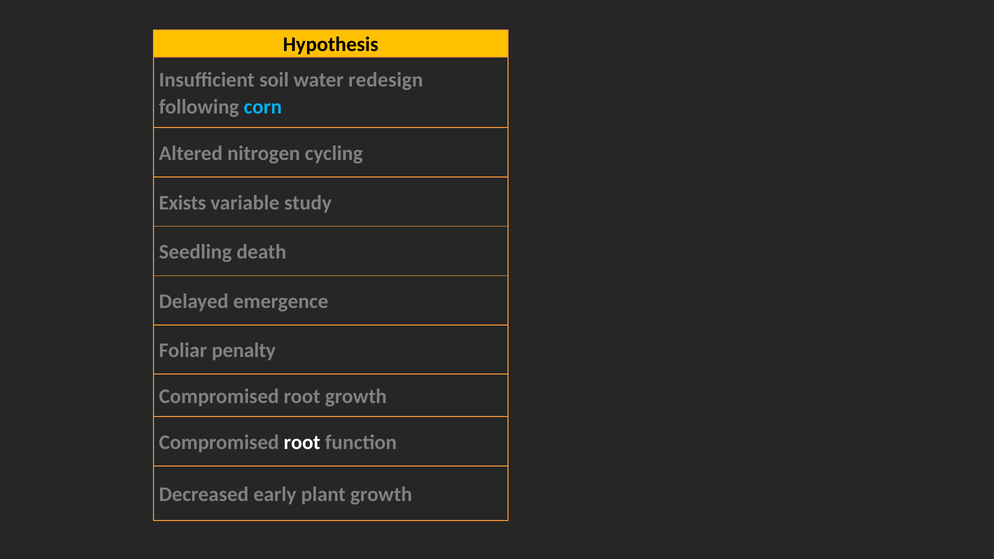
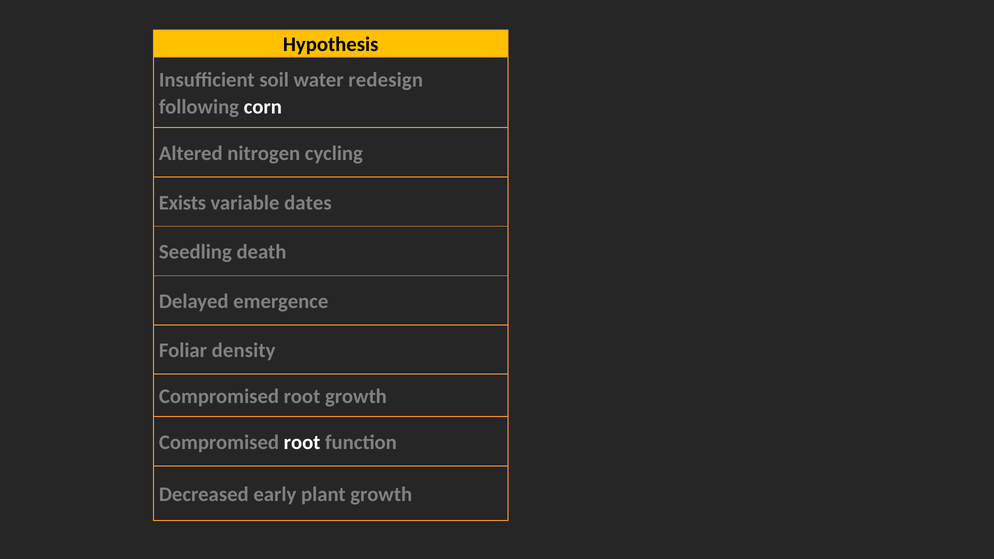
corn colour: light blue -> white
study: study -> dates
penalty: penalty -> density
